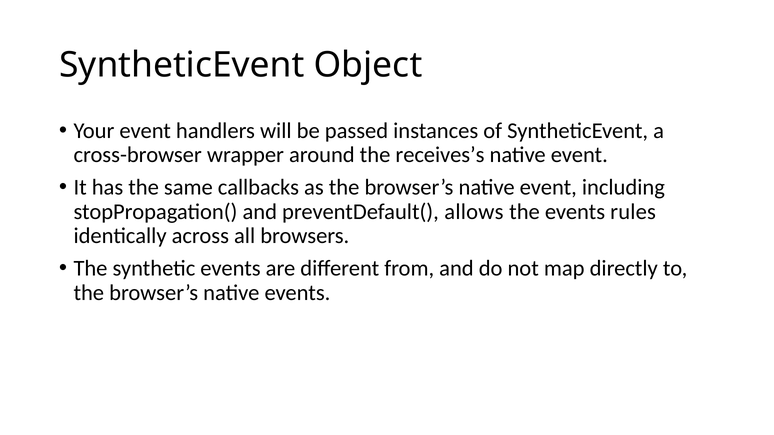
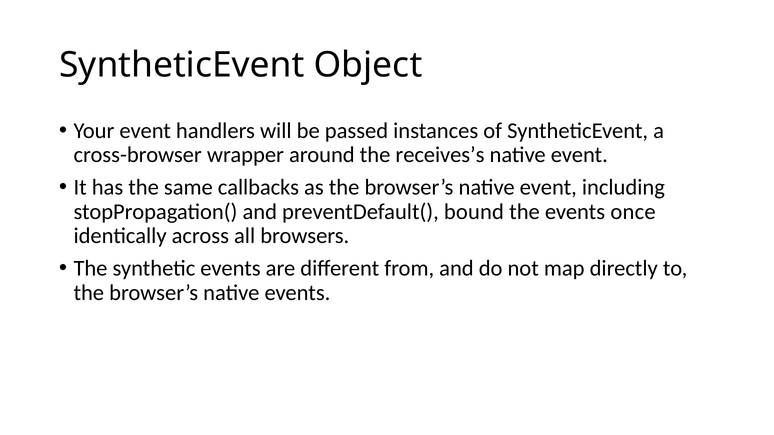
allows: allows -> bound
rules: rules -> once
